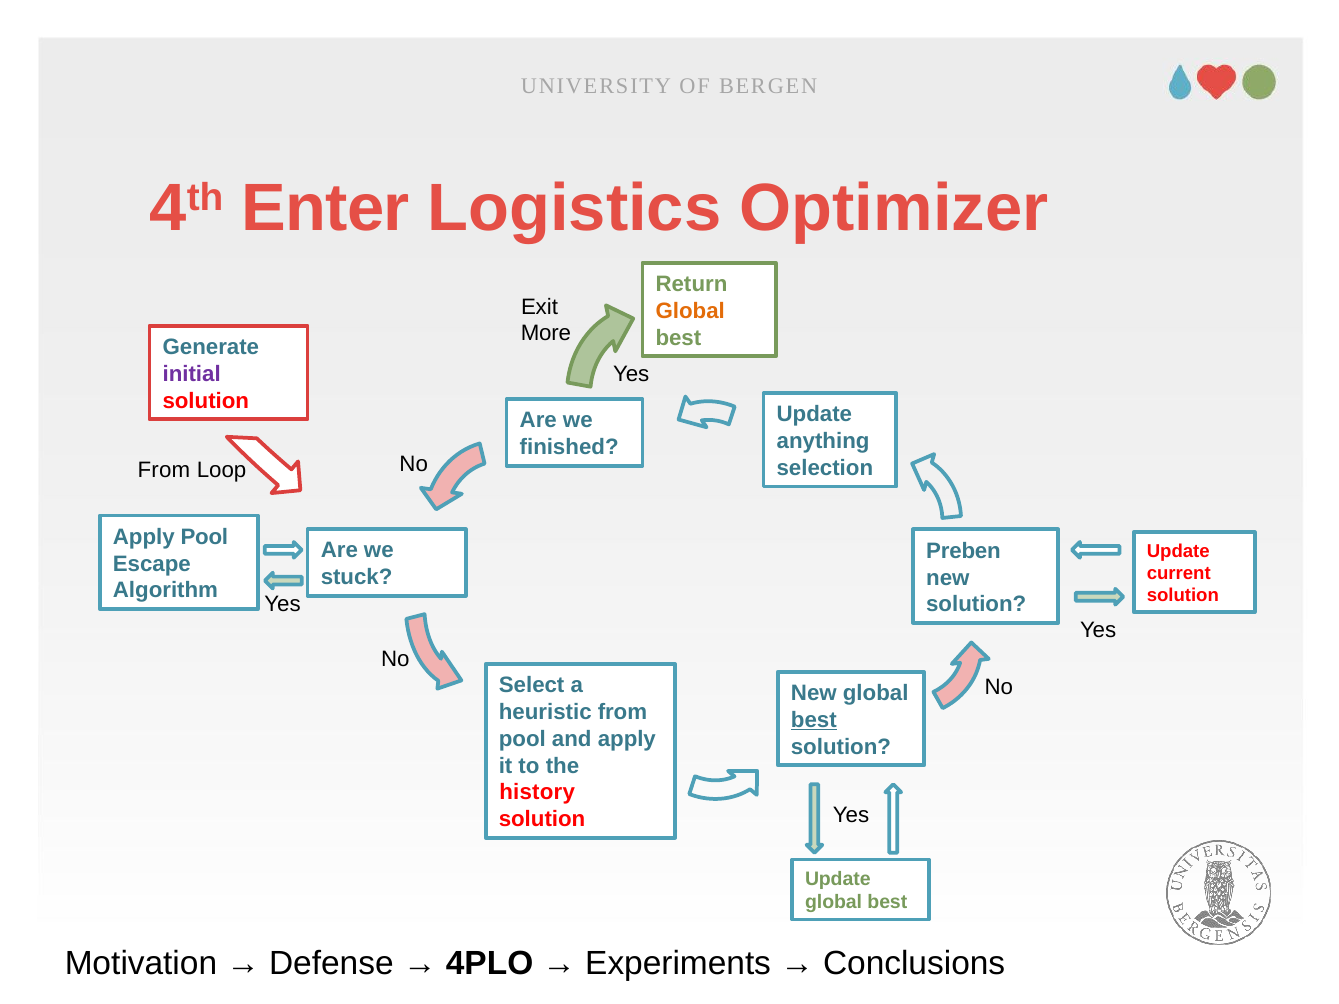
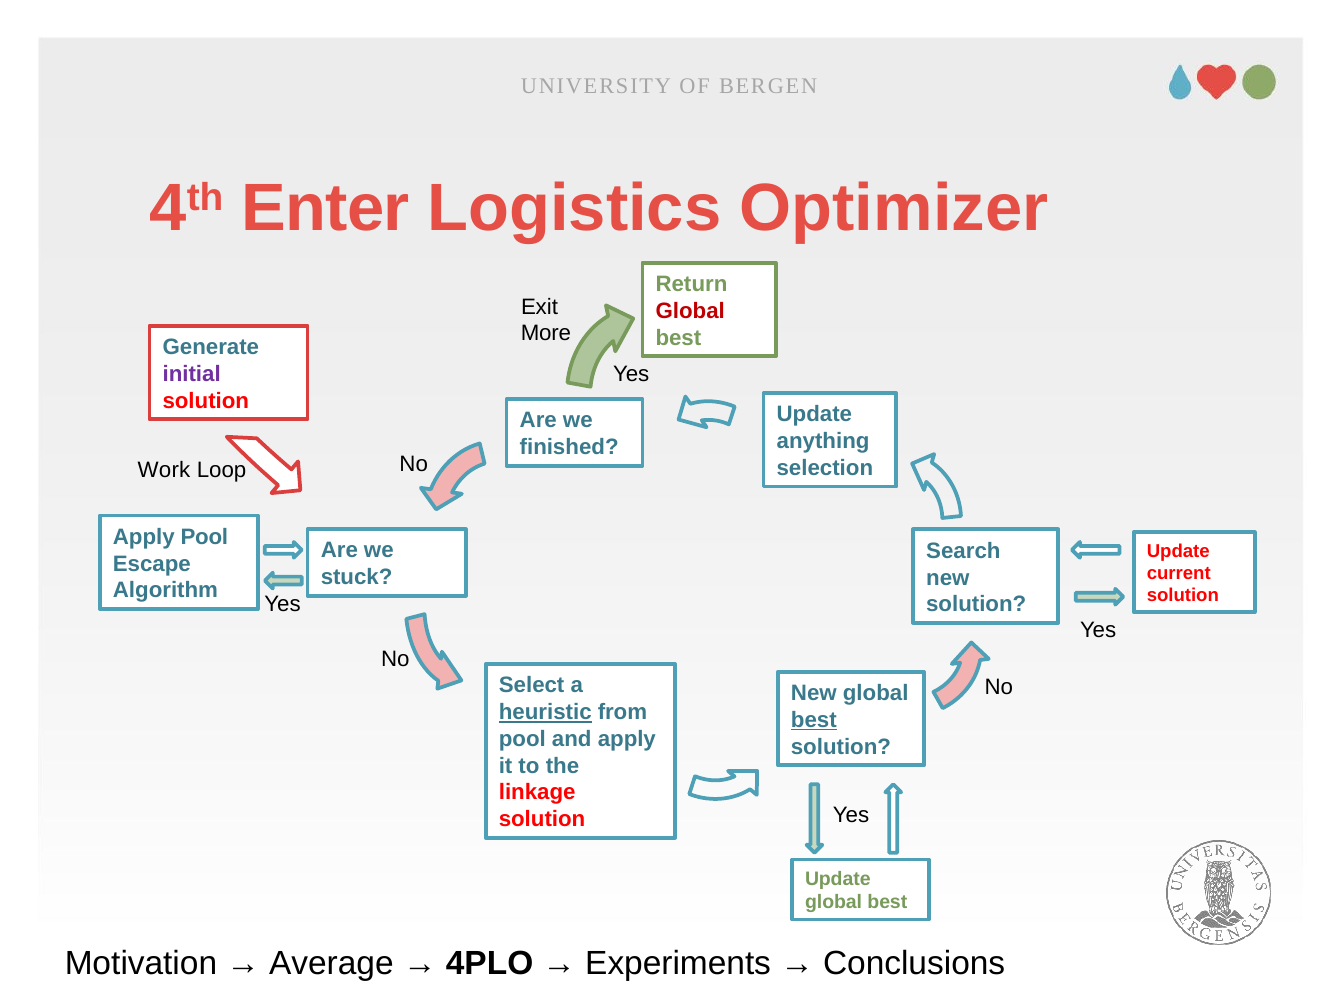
Global at (690, 311) colour: orange -> red
From at (164, 471): From -> Work
Preben: Preben -> Search
heuristic underline: none -> present
history: history -> linkage
Defense: Defense -> Average
